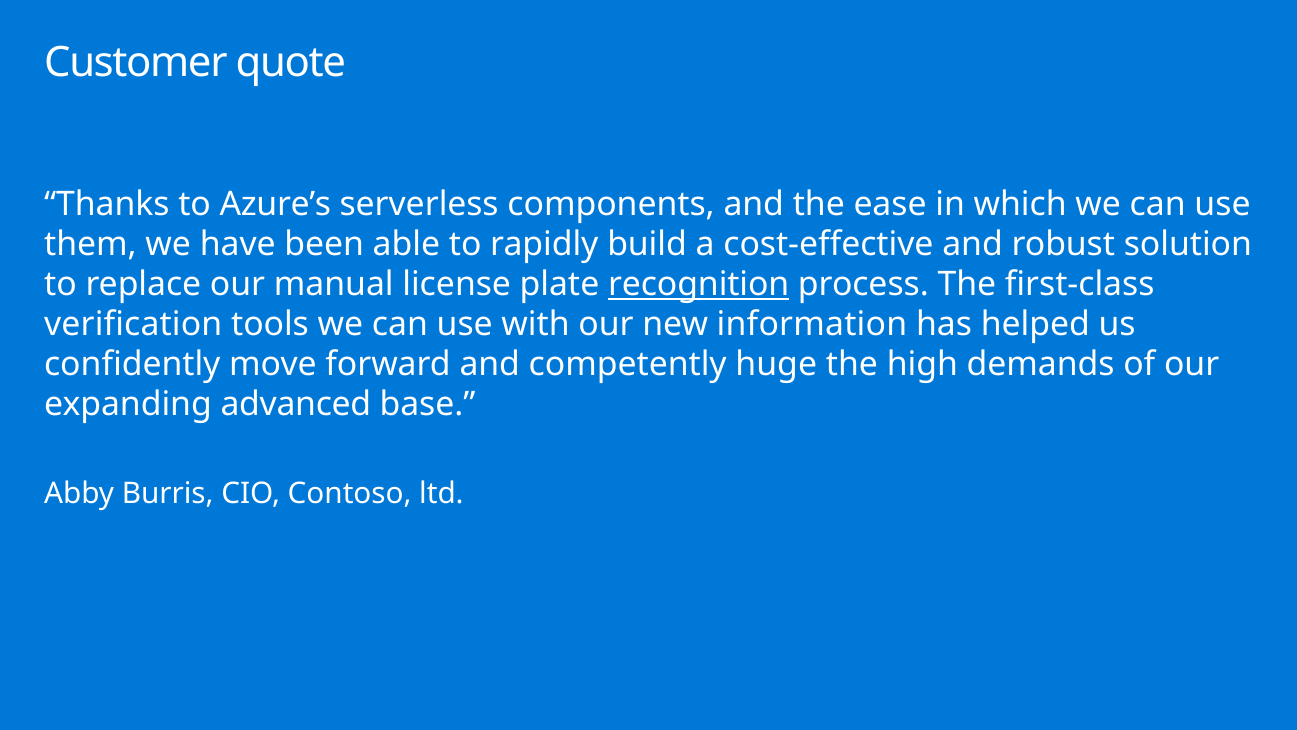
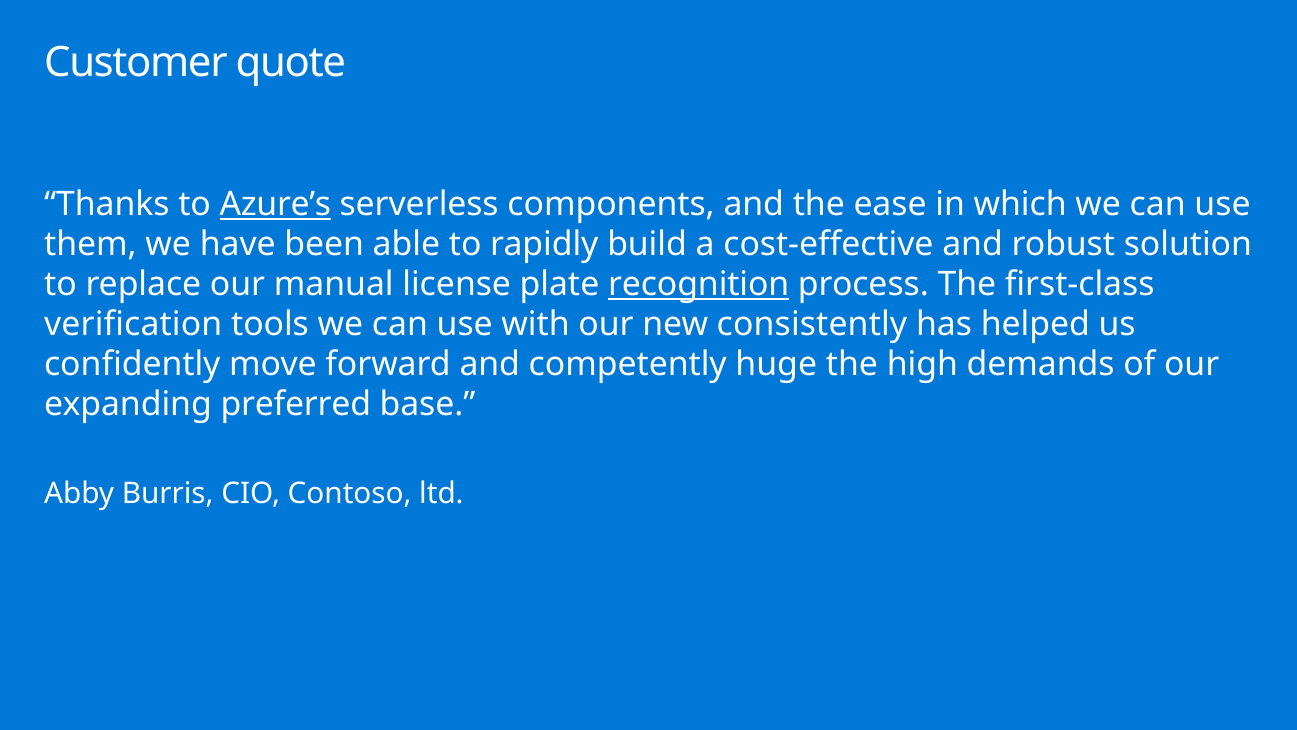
Azure’s underline: none -> present
information: information -> consistently
advanced: advanced -> preferred
